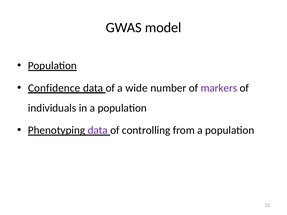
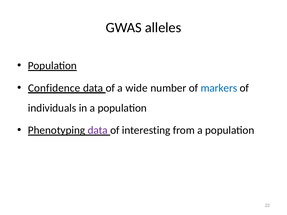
model: model -> alleles
markers colour: purple -> blue
controlling: controlling -> interesting
